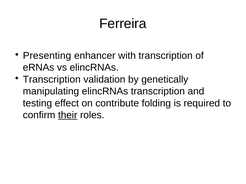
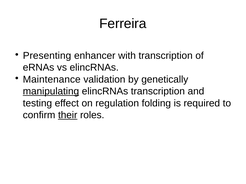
Transcription at (52, 80): Transcription -> Maintenance
manipulating underline: none -> present
contribute: contribute -> regulation
